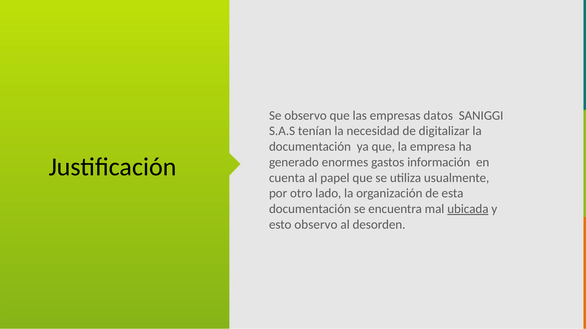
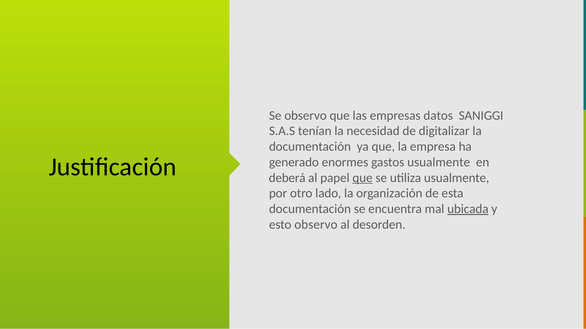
gastos información: información -> usualmente
cuenta: cuenta -> deberá
que at (363, 178) underline: none -> present
